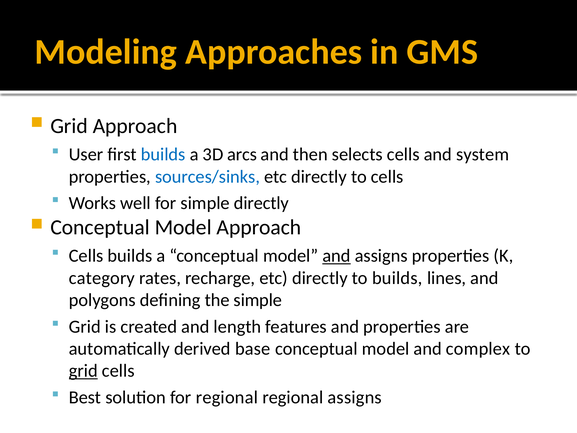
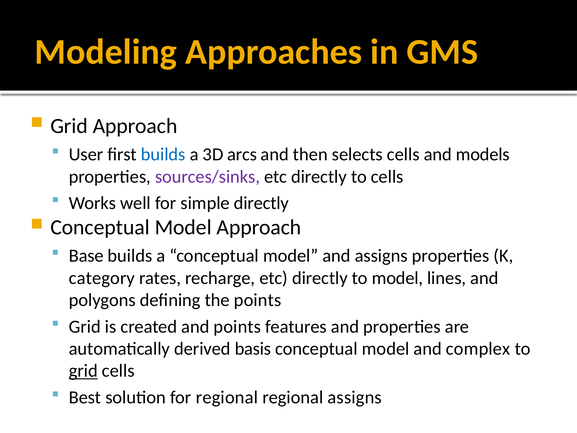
system: system -> models
sources/sinks colour: blue -> purple
Cells at (86, 256): Cells -> Base
and at (337, 256) underline: present -> none
to builds: builds -> model
the simple: simple -> points
and length: length -> points
base: base -> basis
